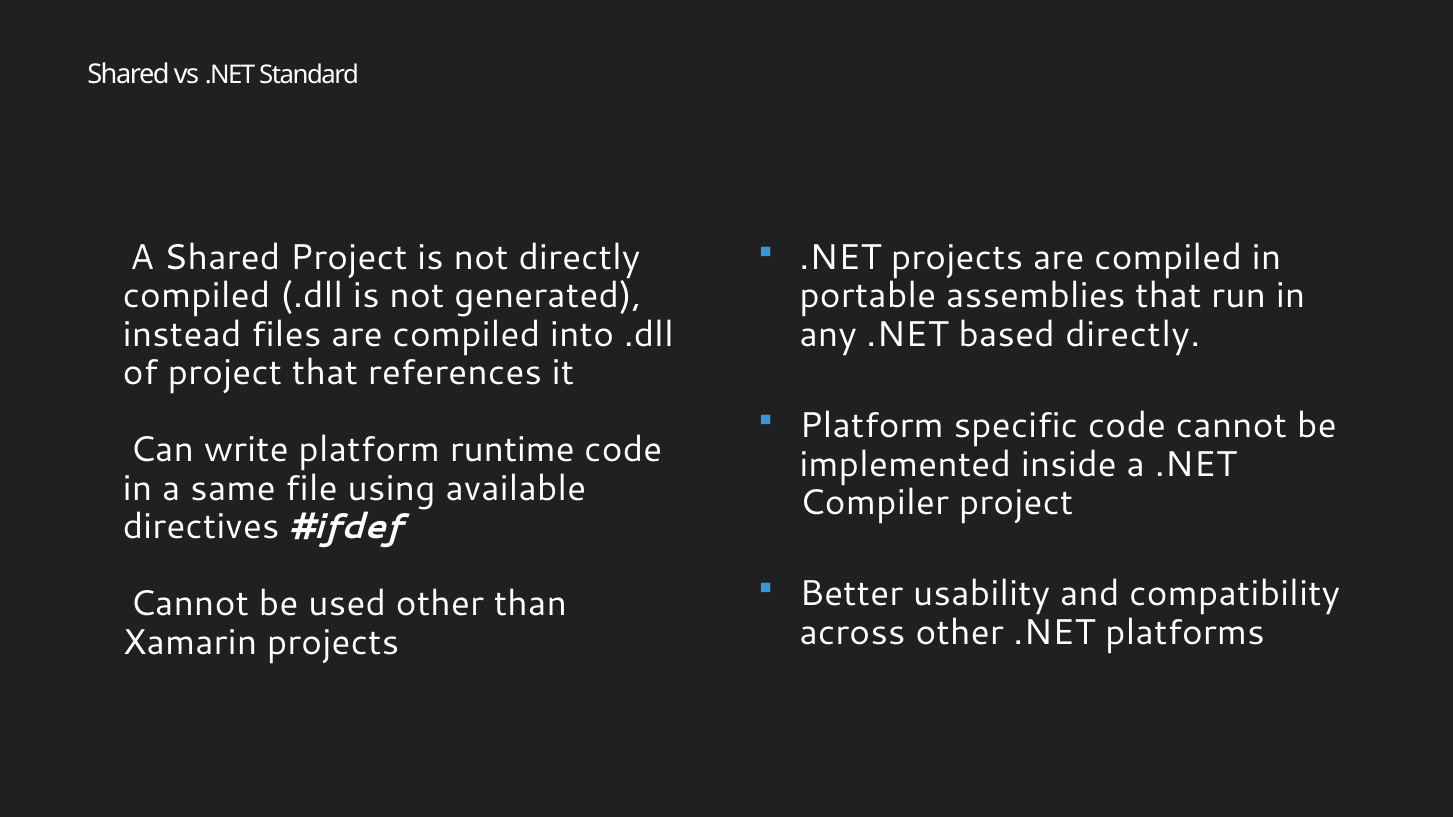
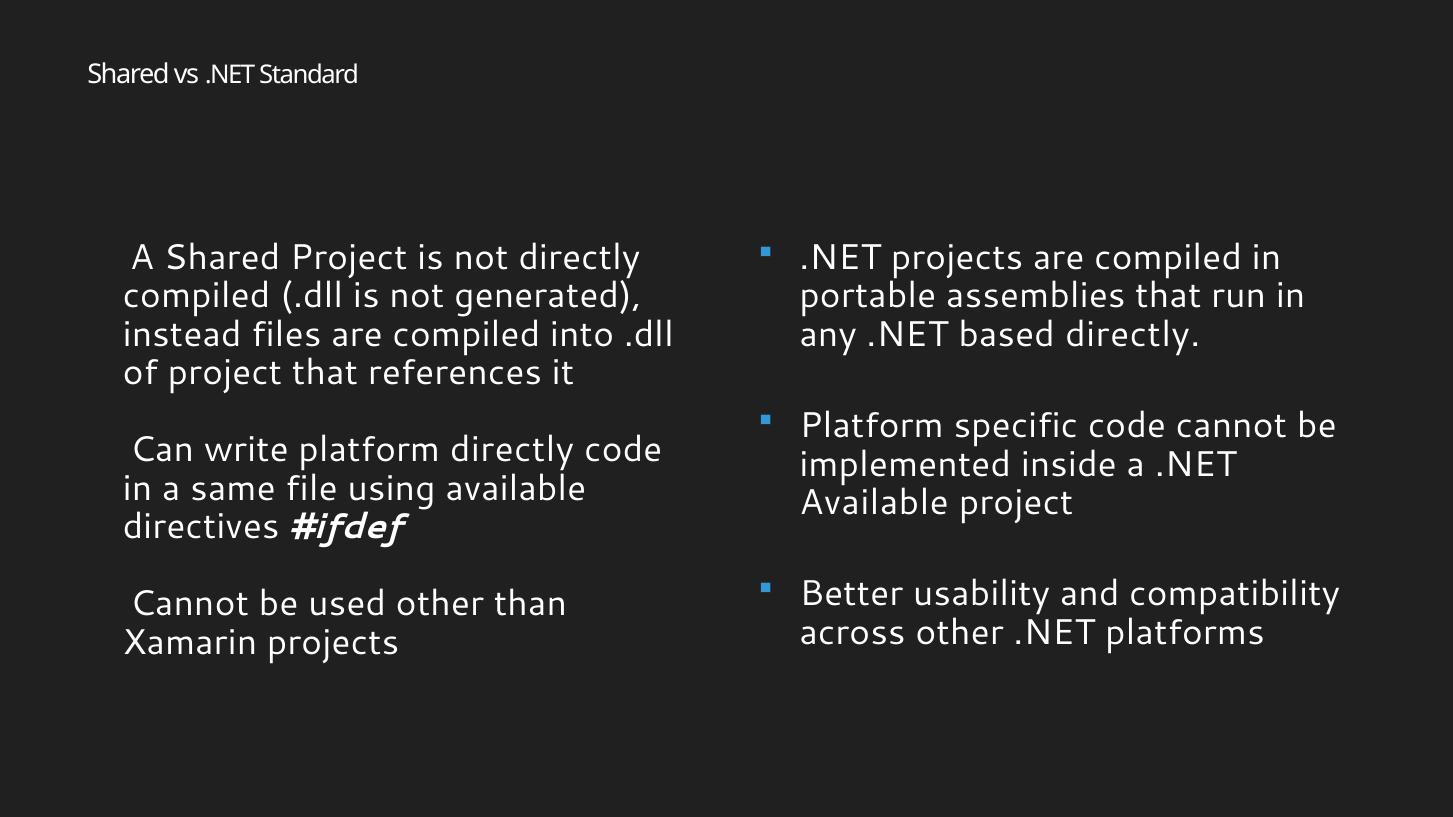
platform runtime: runtime -> directly
Compiler at (874, 503): Compiler -> Available
